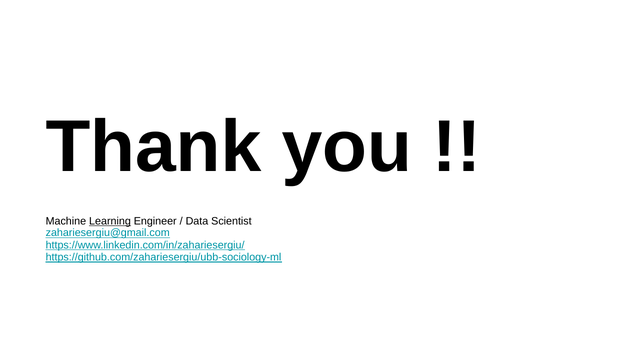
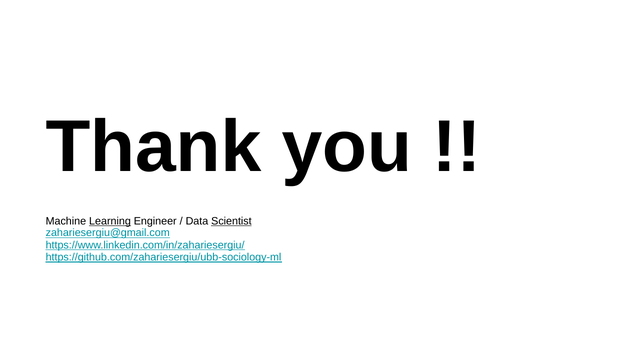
Scientist underline: none -> present
